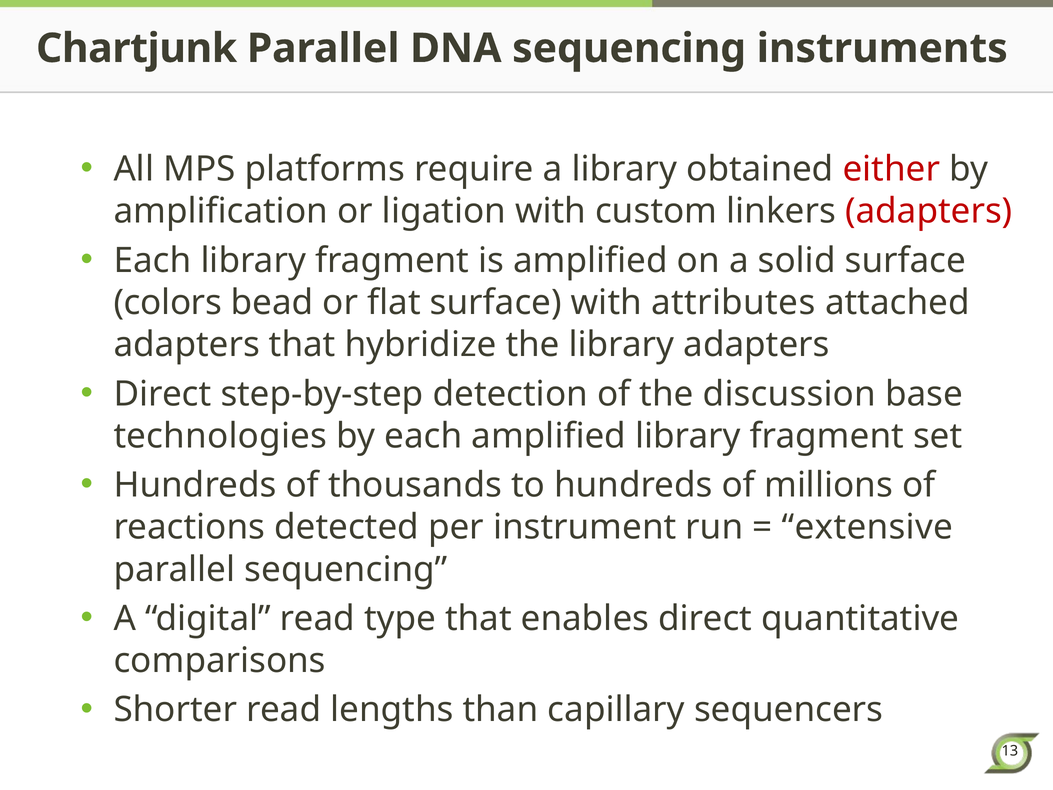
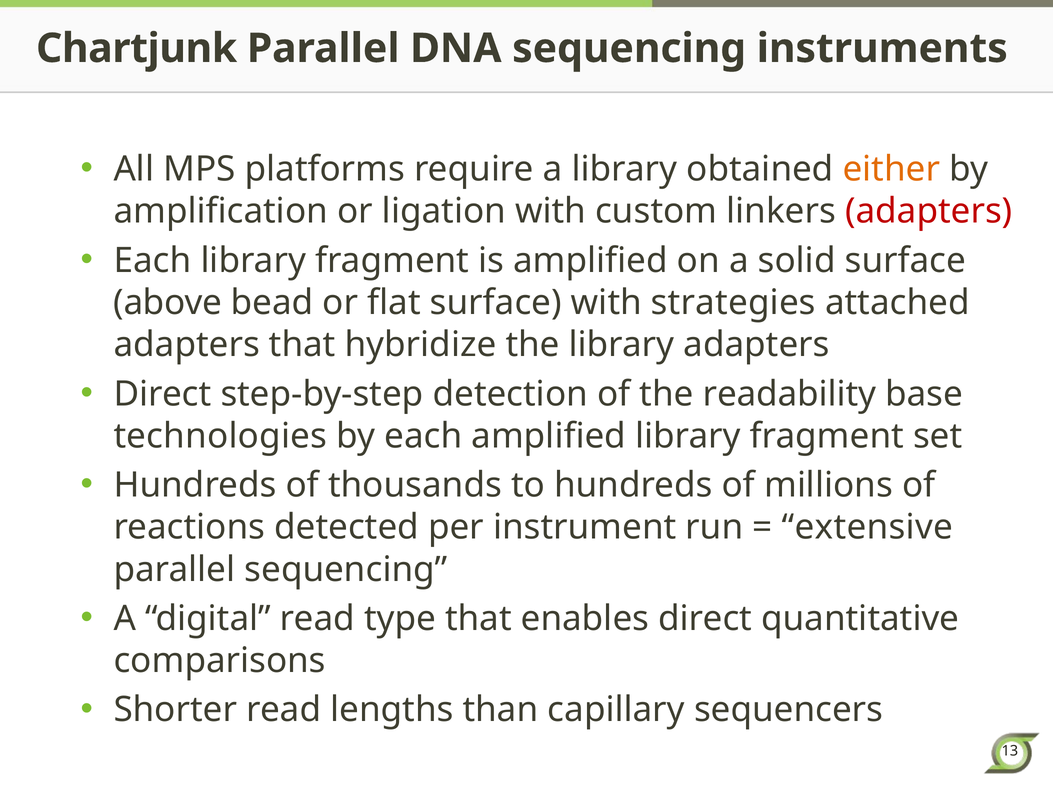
either colour: red -> orange
colors: colors -> above
attributes: attributes -> strategies
discussion: discussion -> readability
